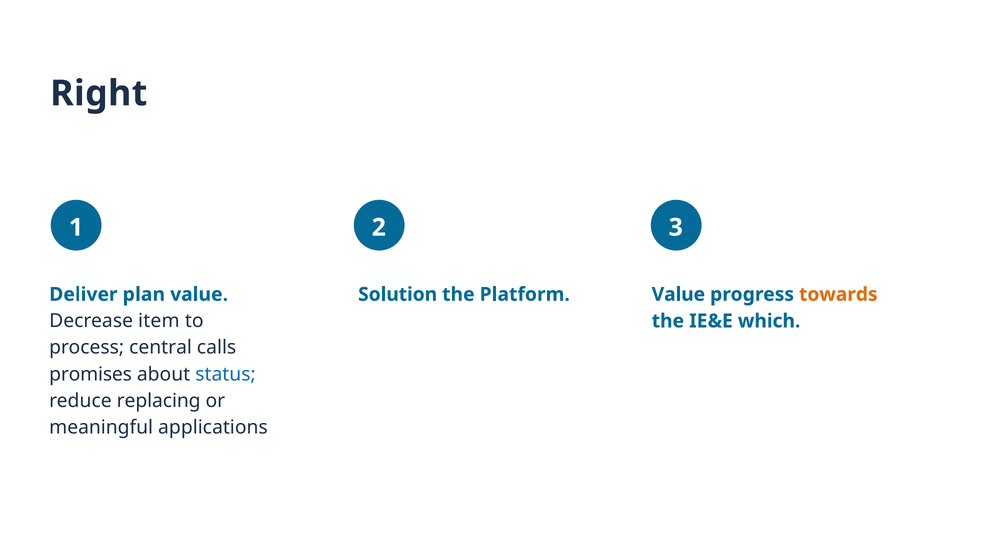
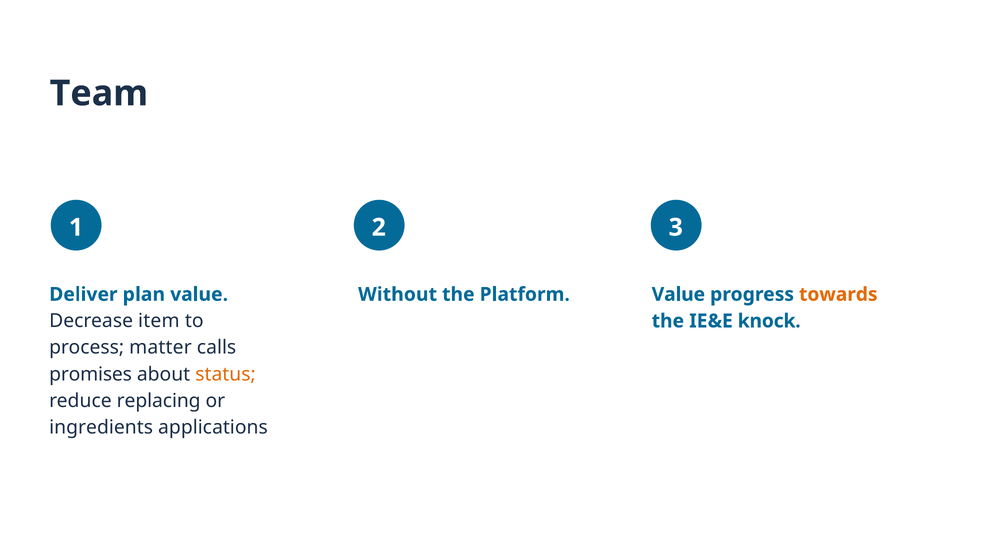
Right: Right -> Team
Solution: Solution -> Without
which: which -> knock
central: central -> matter
status colour: blue -> orange
meaningful: meaningful -> ingredients
